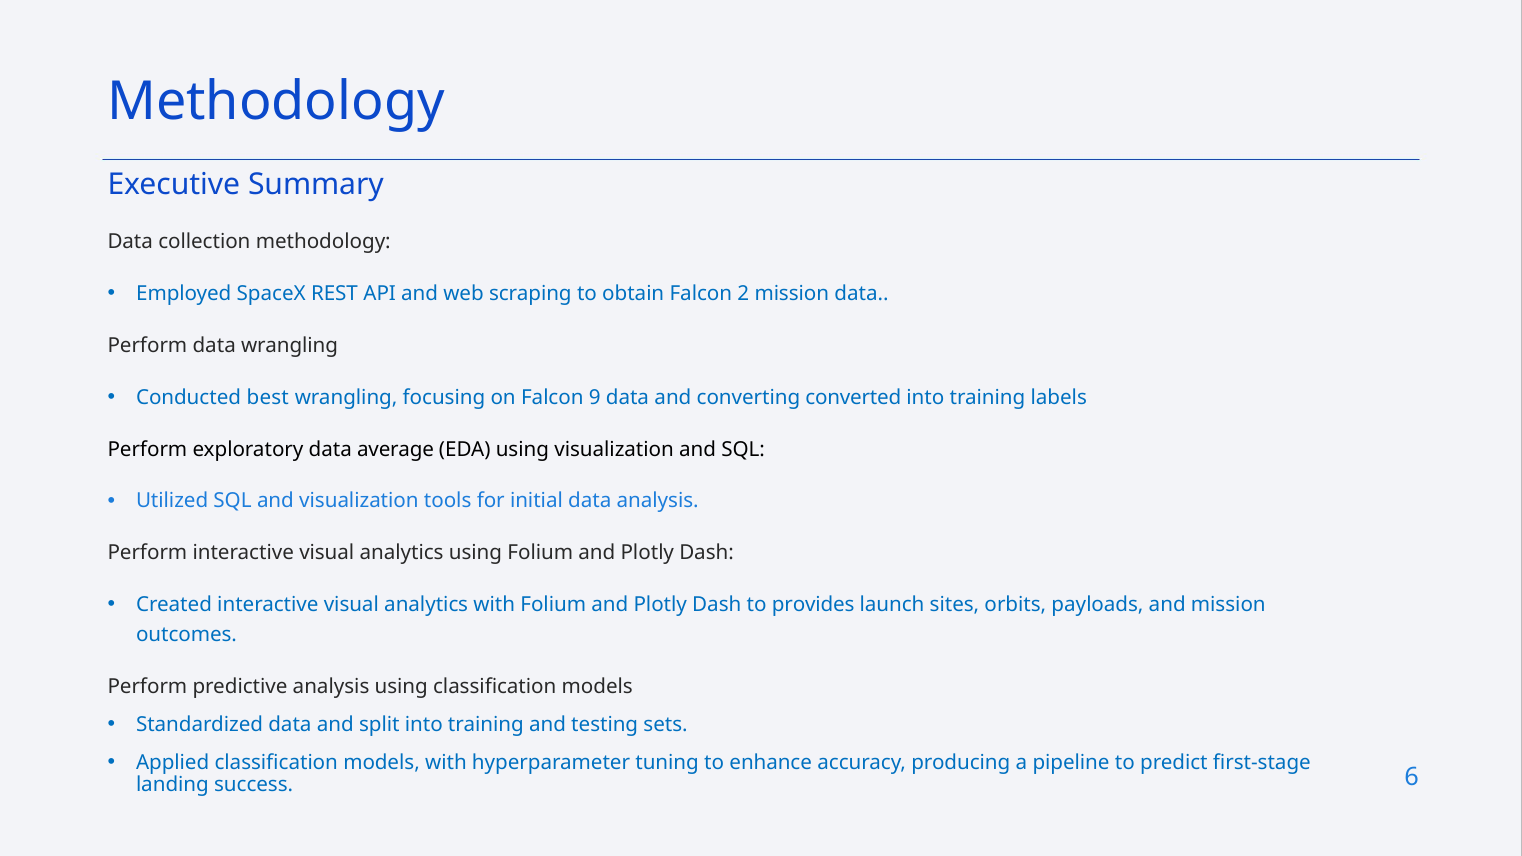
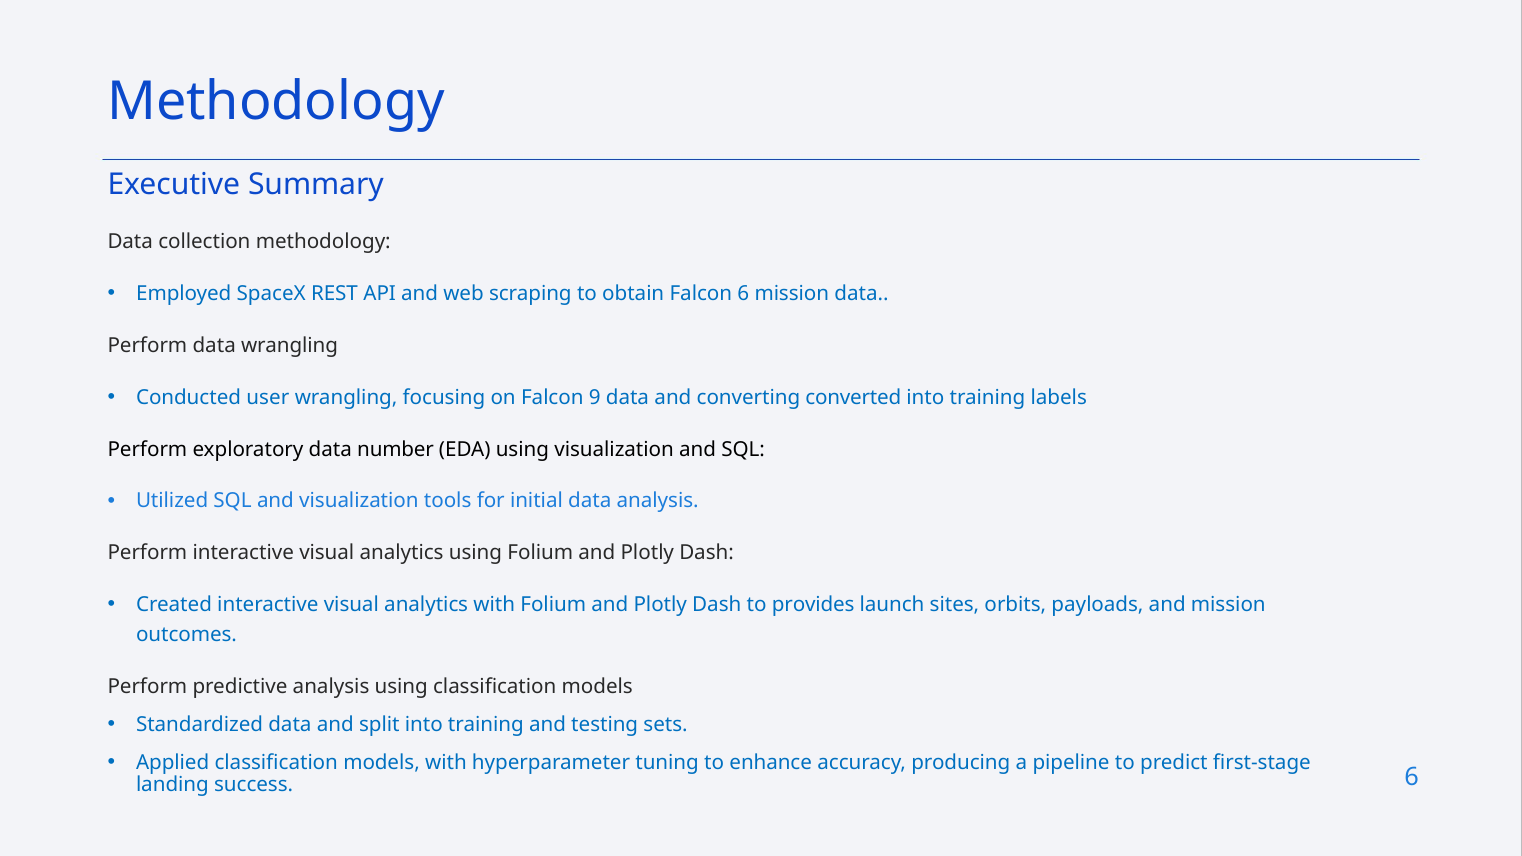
Falcon 2: 2 -> 6
best: best -> user
average: average -> number
